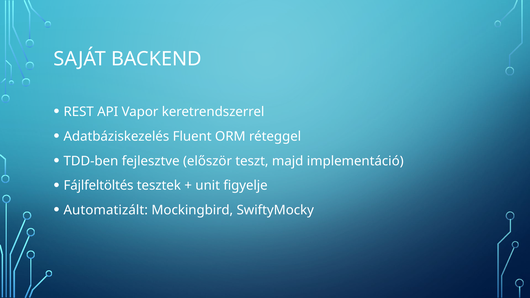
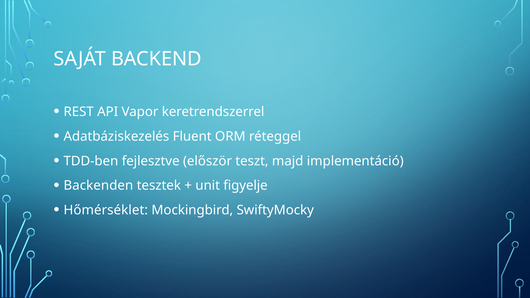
Fájlfeltöltés: Fájlfeltöltés -> Backenden
Automatizált: Automatizált -> Hőmérséklet
